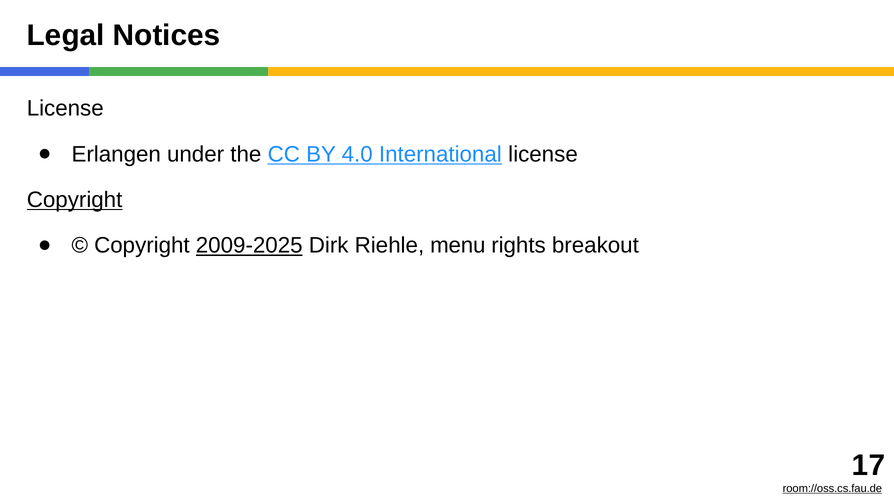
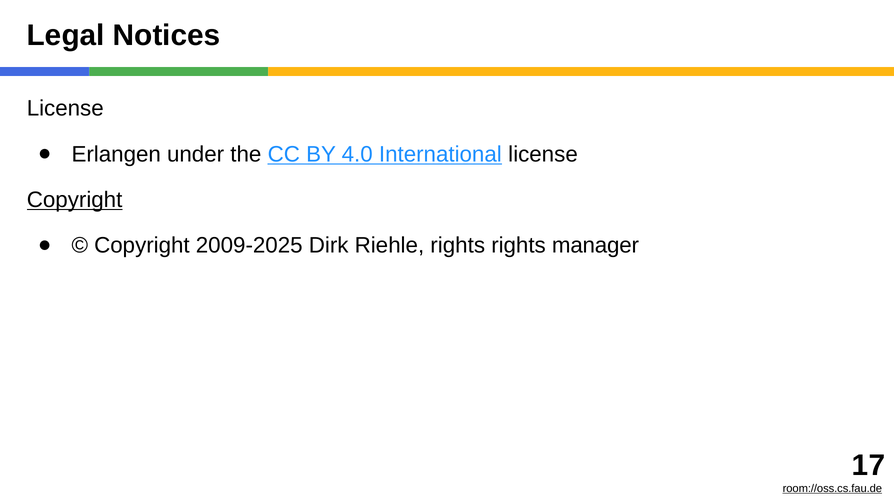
2009-2025 underline: present -> none
Riehle menu: menu -> rights
breakout: breakout -> manager
